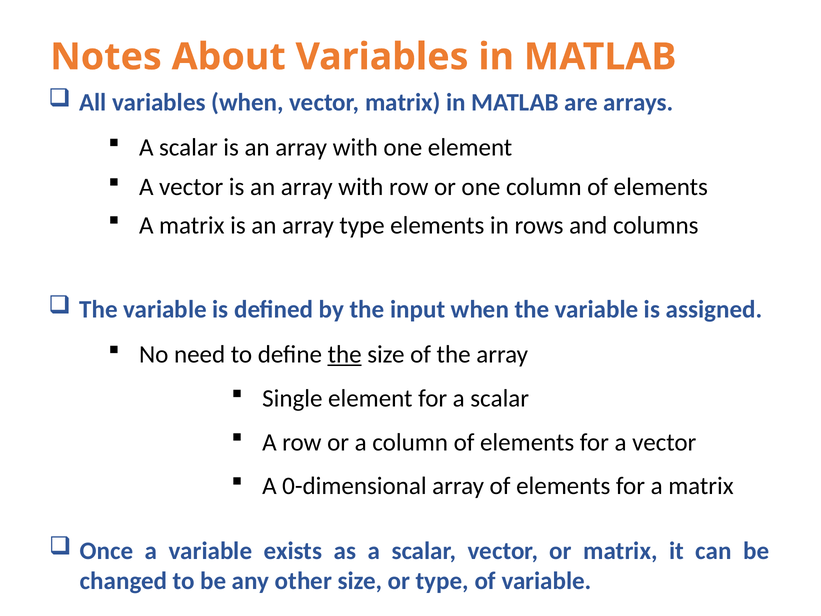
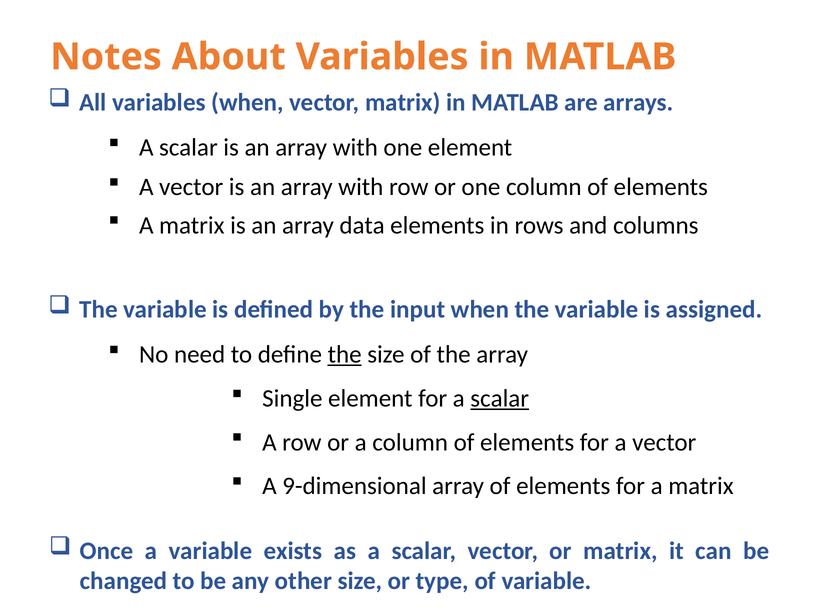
array type: type -> data
scalar at (500, 398) underline: none -> present
0-dimensional: 0-dimensional -> 9-dimensional
